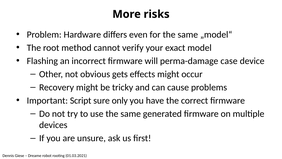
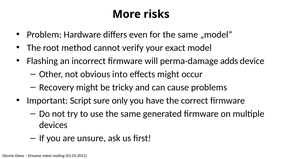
case: case -> adds
gets: gets -> into
